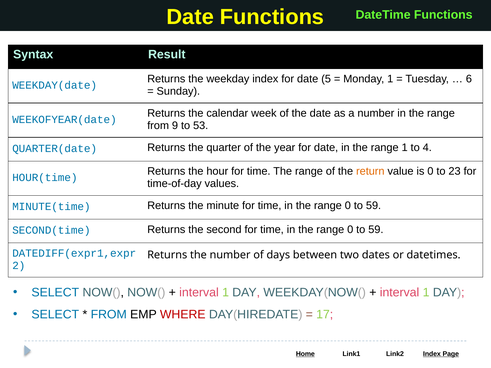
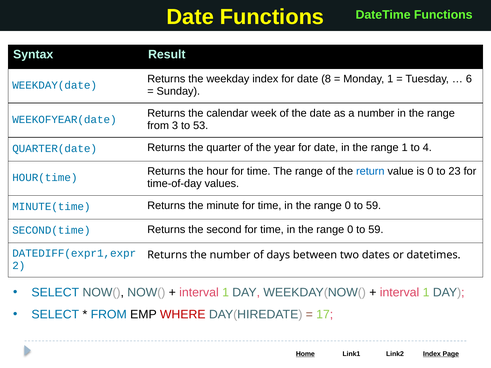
5: 5 -> 8
9: 9 -> 3
return colour: orange -> blue
